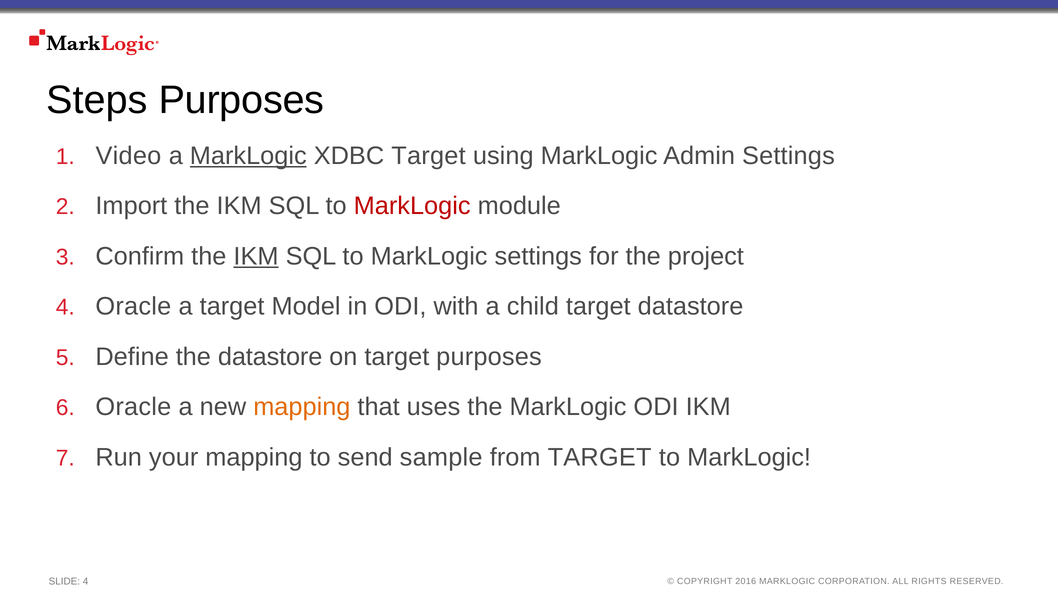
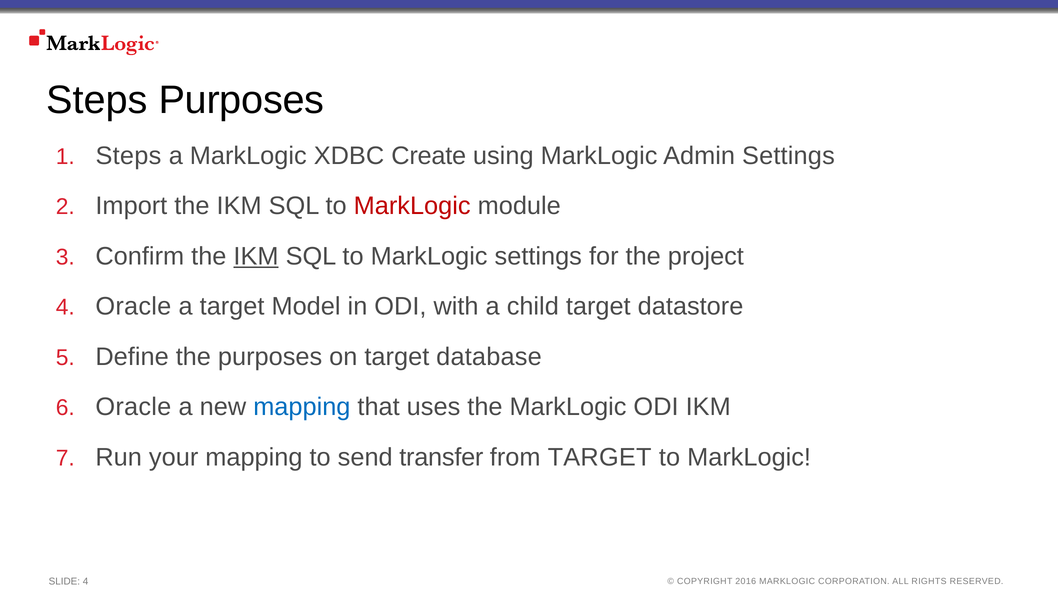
Video at (128, 156): Video -> Steps
MarkLogic at (248, 156) underline: present -> none
XDBC Target: Target -> Create
the datastore: datastore -> purposes
target purposes: purposes -> database
mapping at (302, 407) colour: orange -> blue
sample: sample -> transfer
